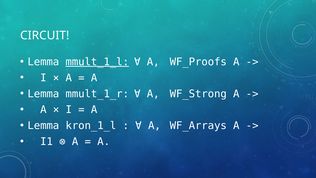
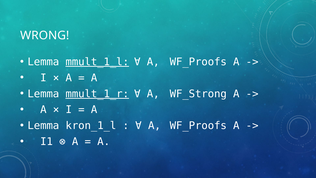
CIRCUIT: CIRCUIT -> WRONG
mmult_1_r underline: none -> present
WF_Arrays at (198, 126): WF_Arrays -> WF_Proofs
